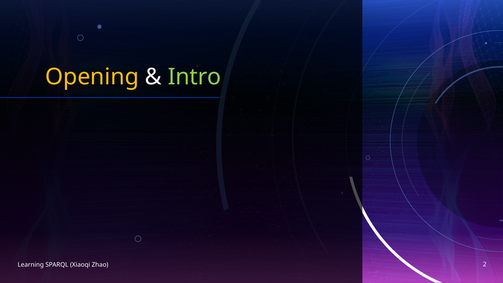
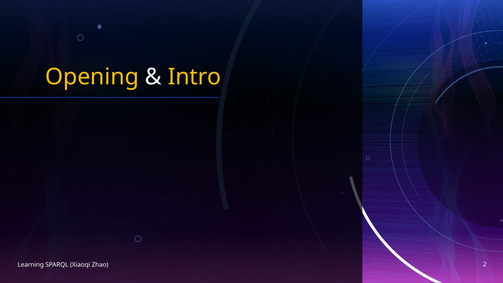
Intro colour: light green -> yellow
